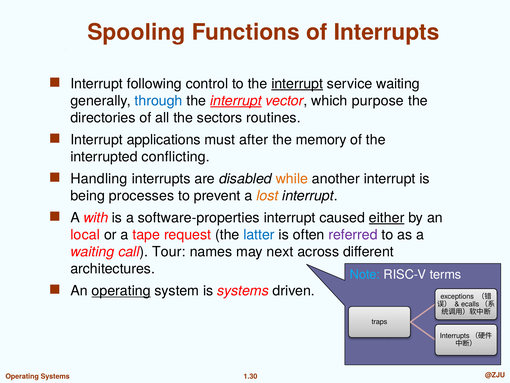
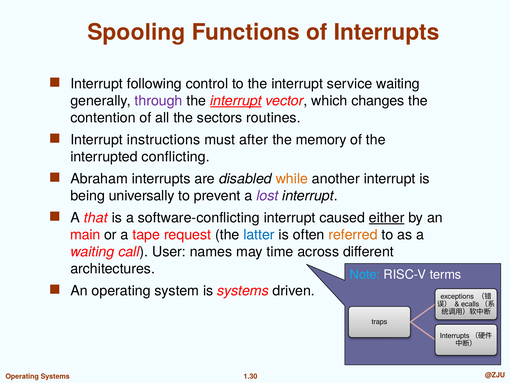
interrupt at (297, 84) underline: present -> none
through colour: blue -> purple
purpose: purpose -> changes
directories: directories -> contention
applications: applications -> instructions
Handling: Handling -> Abraham
processes: processes -> universally
lost colour: orange -> purple
with: with -> that
software-properties: software-properties -> software-conflicting
local: local -> main
referred colour: purple -> orange
Tour: Tour -> User
next: next -> time
operating at (121, 290) underline: present -> none
